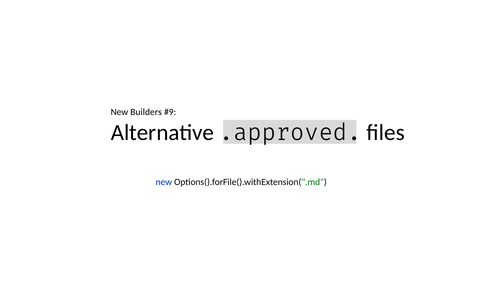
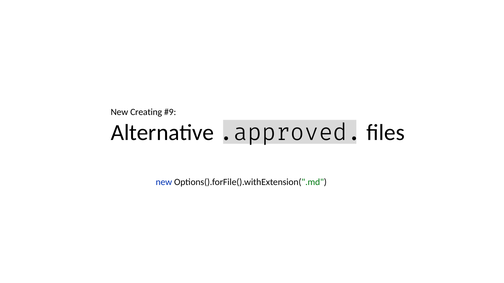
Builders: Builders -> Creating
